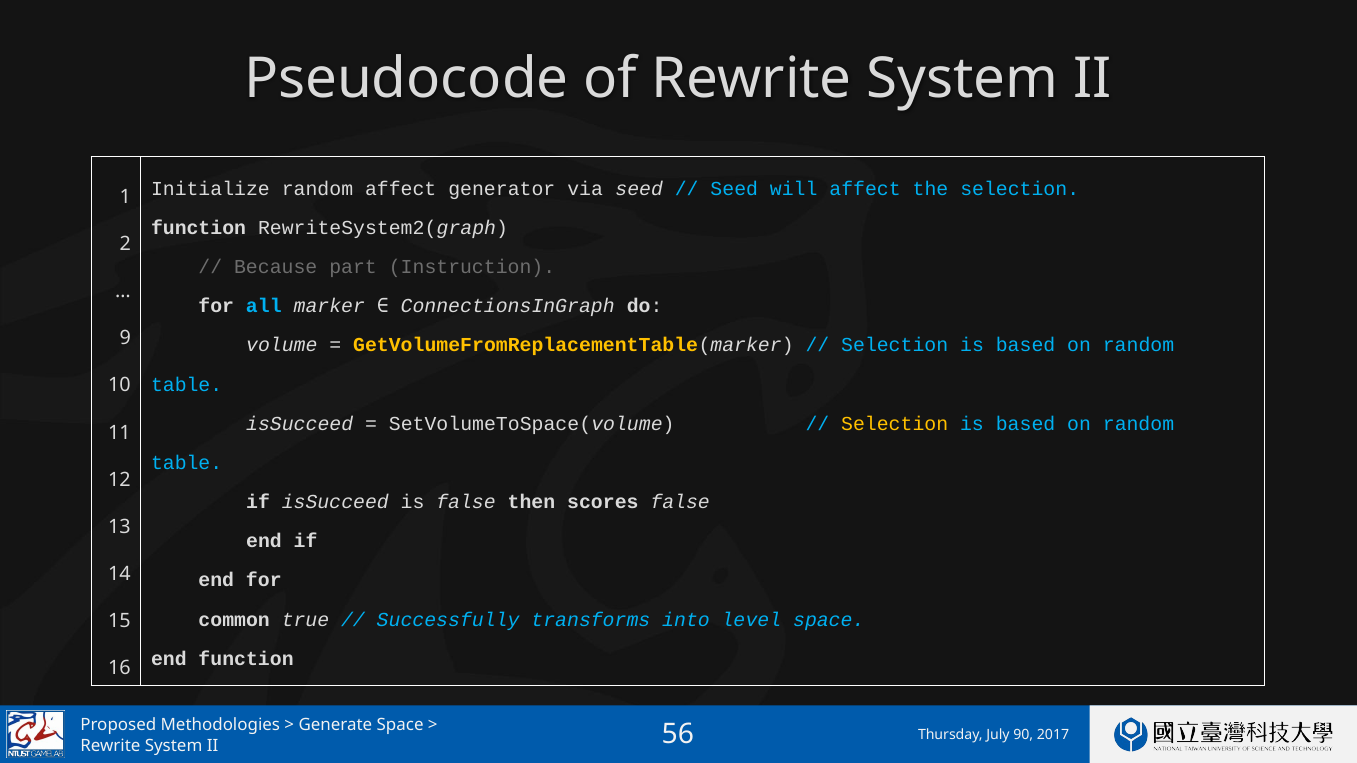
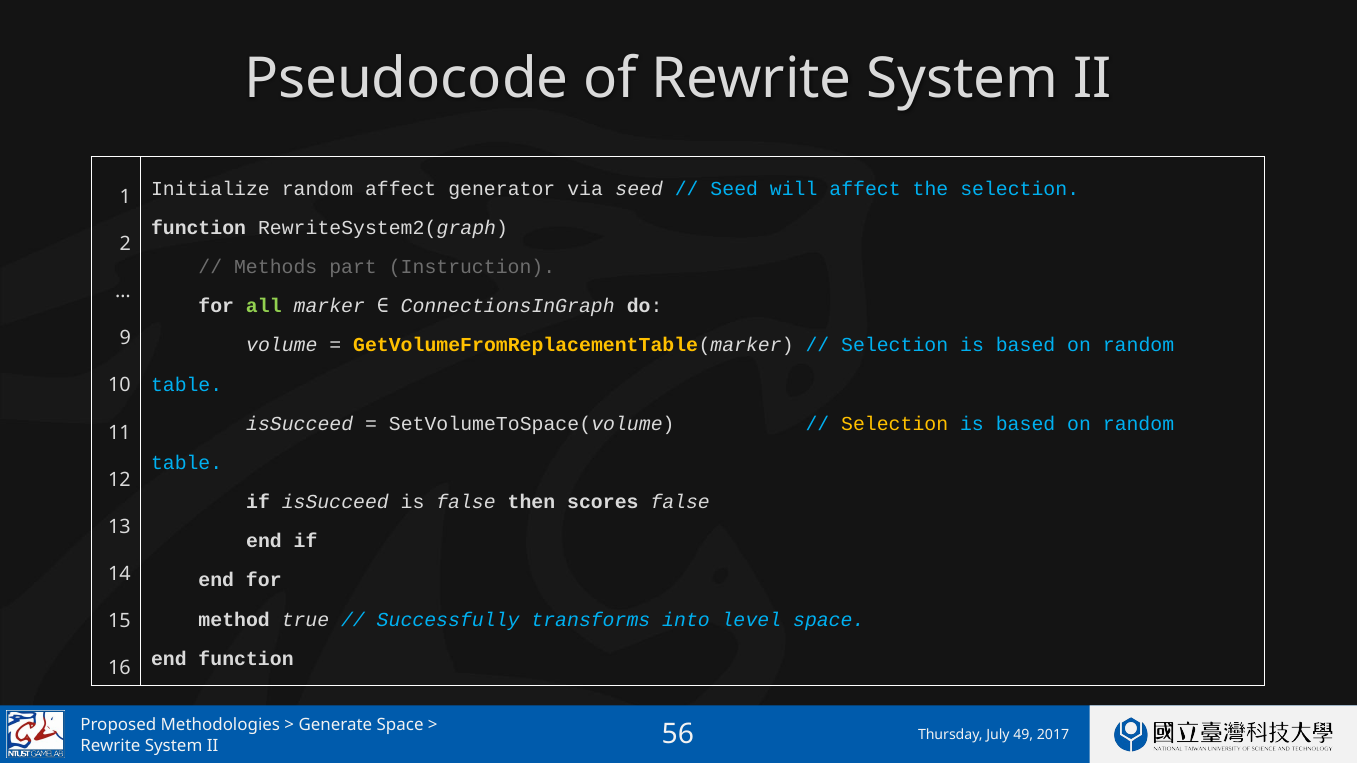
Because: Because -> Methods
all colour: light blue -> light green
common: common -> method
90: 90 -> 49
